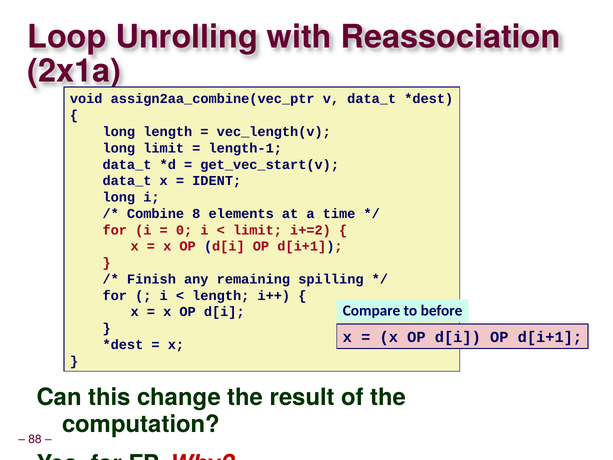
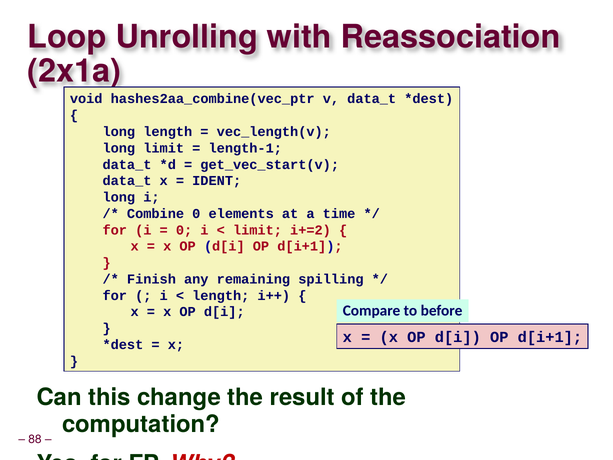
assign2aa_combine(vec_ptr: assign2aa_combine(vec_ptr -> hashes2aa_combine(vec_ptr
Combine 8: 8 -> 0
